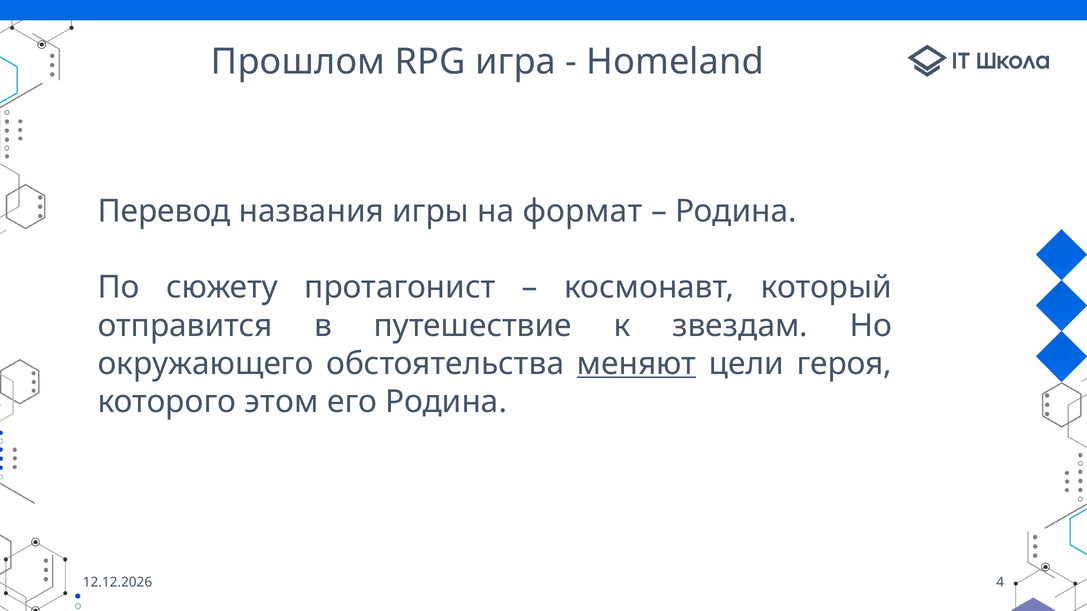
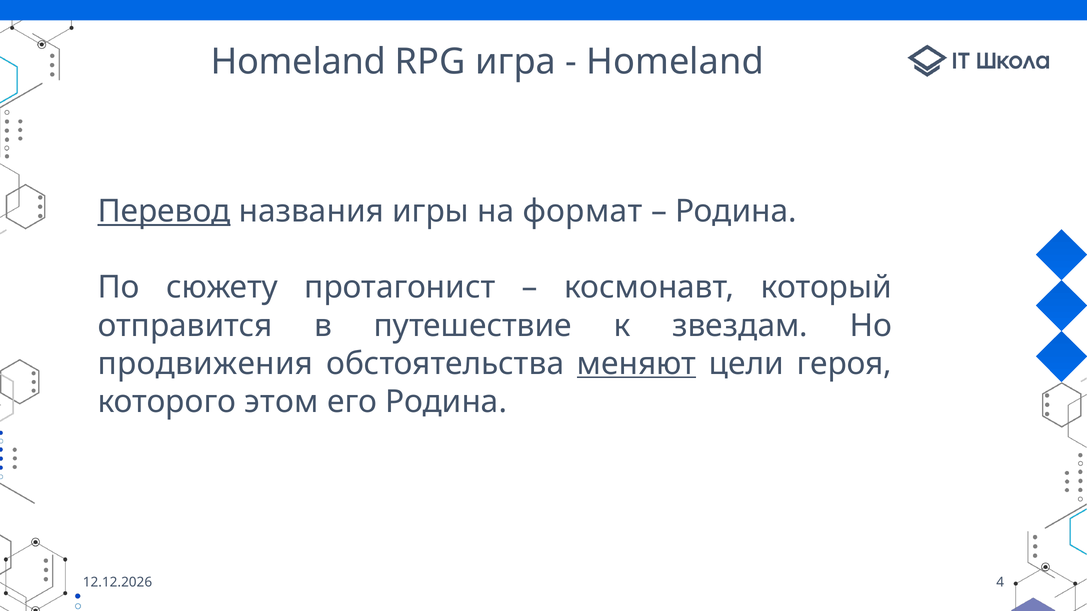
Прошлом at (298, 62): Прошлом -> Homeland
Перевод underline: none -> present
окружающего: окружающего -> продвижения
